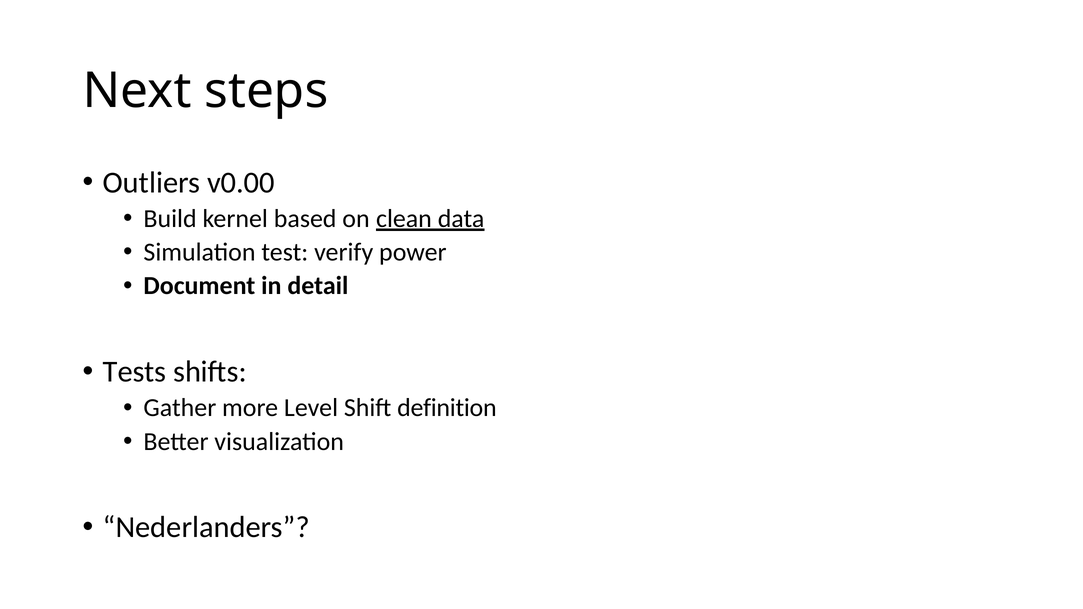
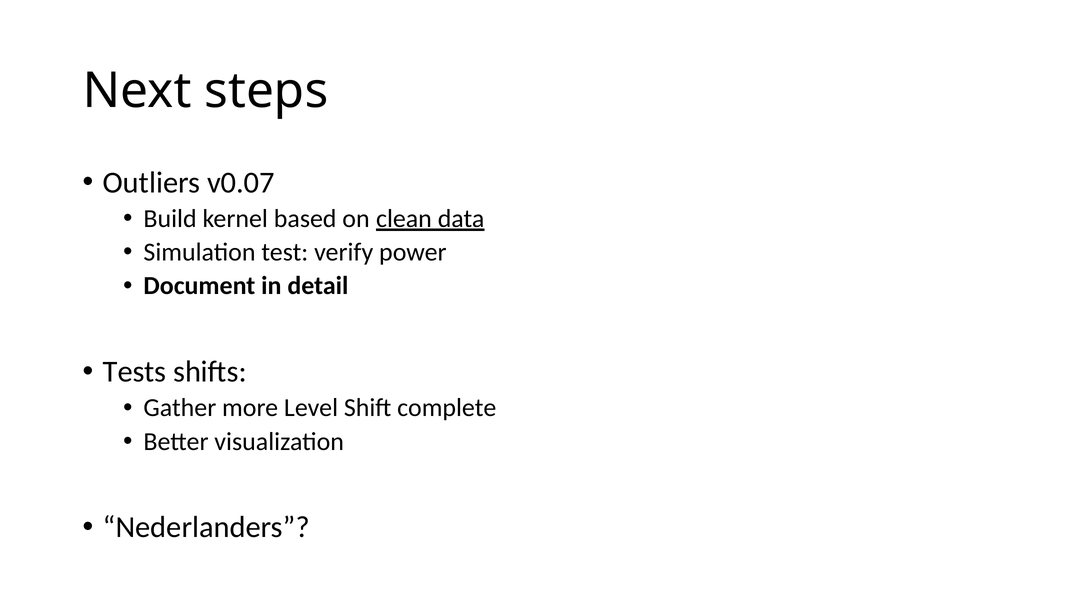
v0.00: v0.00 -> v0.07
definition: definition -> complete
